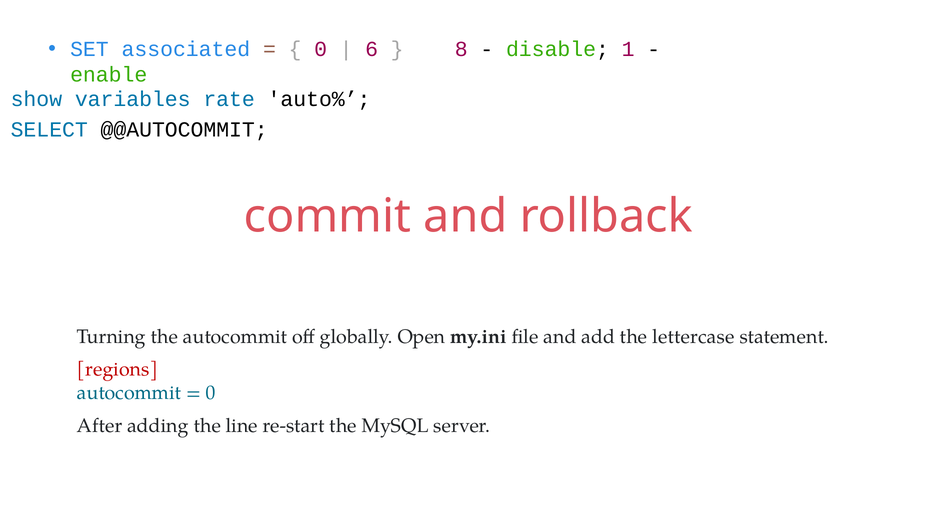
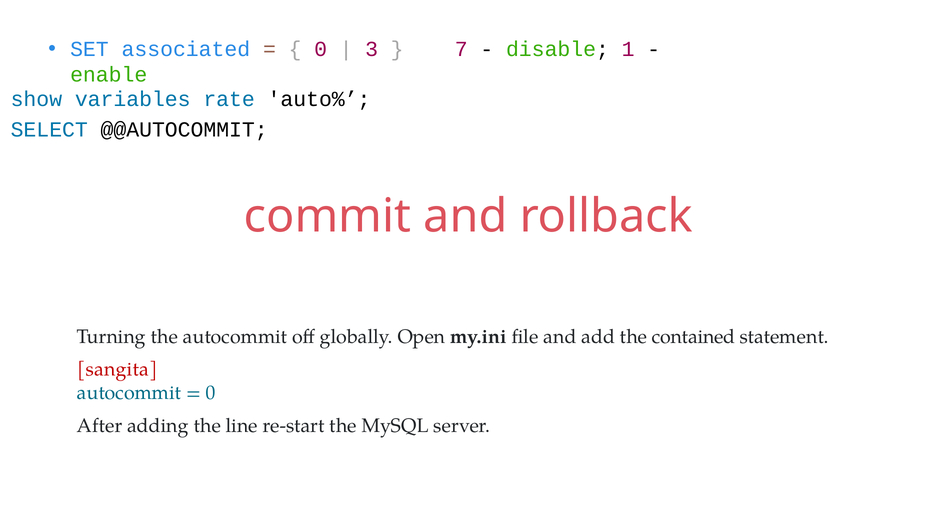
6: 6 -> 3
8: 8 -> 7
lettercase: lettercase -> contained
regions: regions -> sangita
